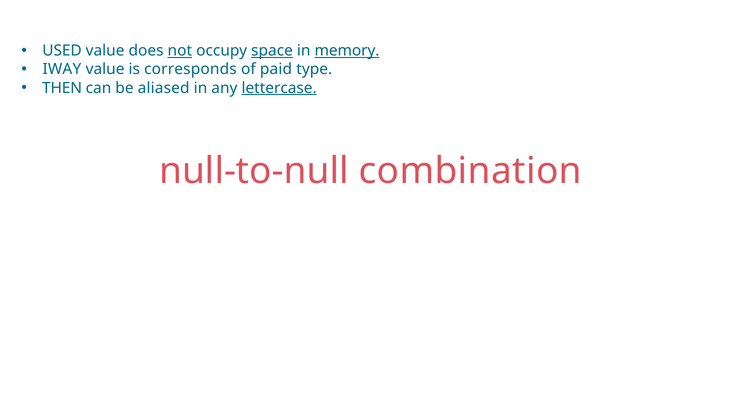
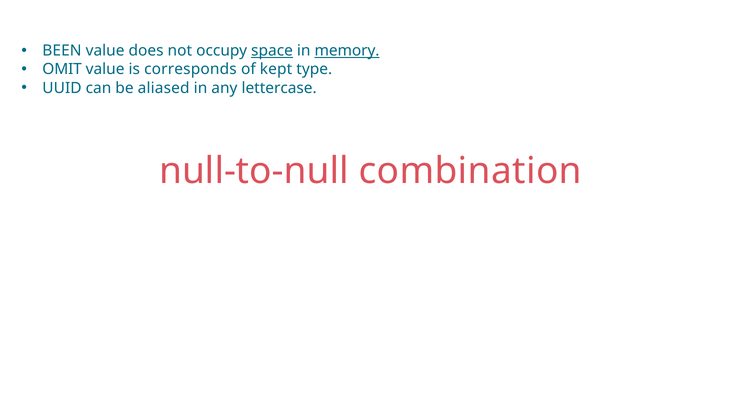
USED: USED -> BEEN
not underline: present -> none
IWAY: IWAY -> OMIT
paid: paid -> kept
THEN: THEN -> UUID
lettercase underline: present -> none
